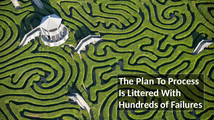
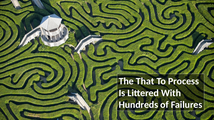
Plan: Plan -> That
